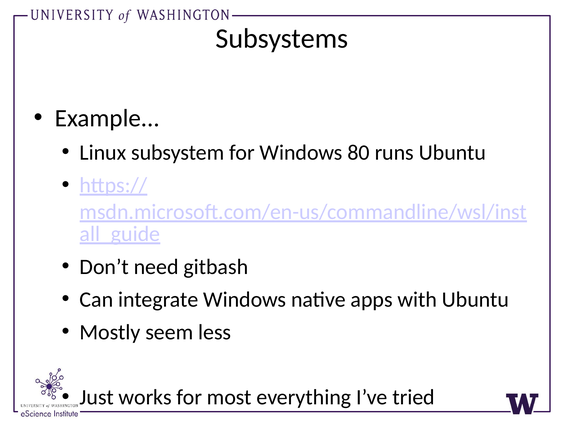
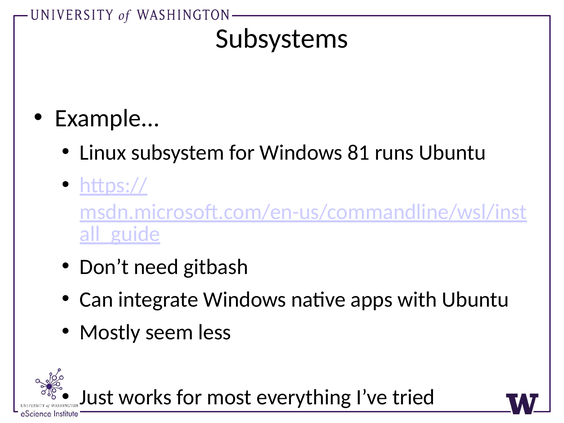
80: 80 -> 81
